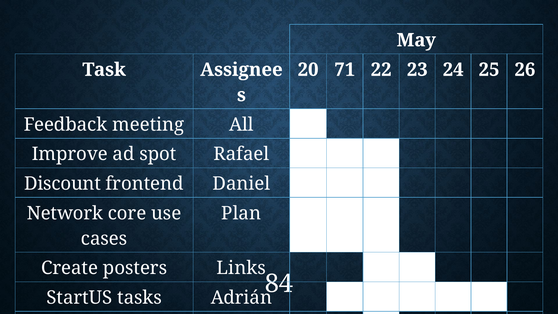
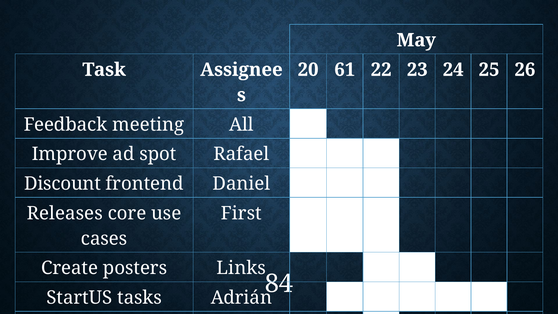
71: 71 -> 61
Network: Network -> Releases
Plan: Plan -> First
